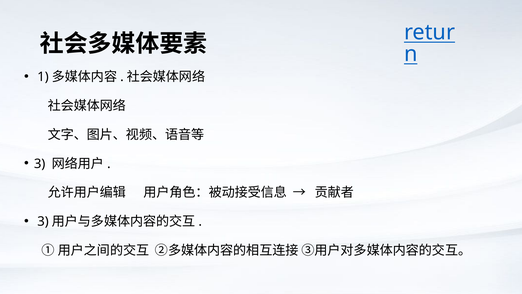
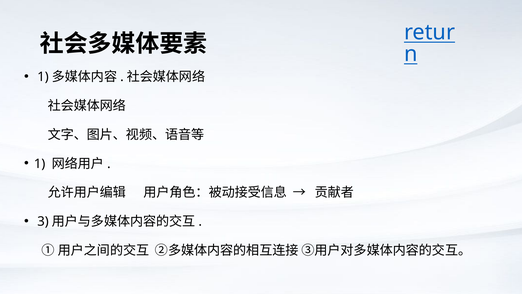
3 at (40, 163): 3 -> 1
